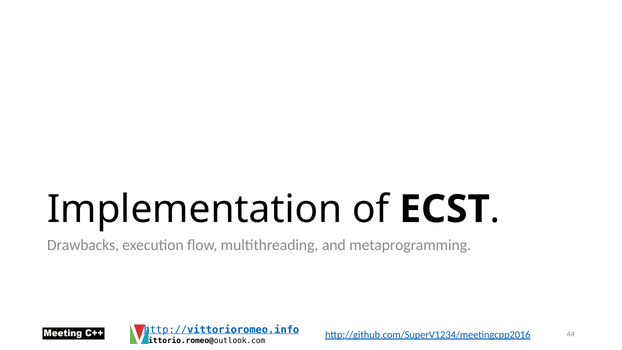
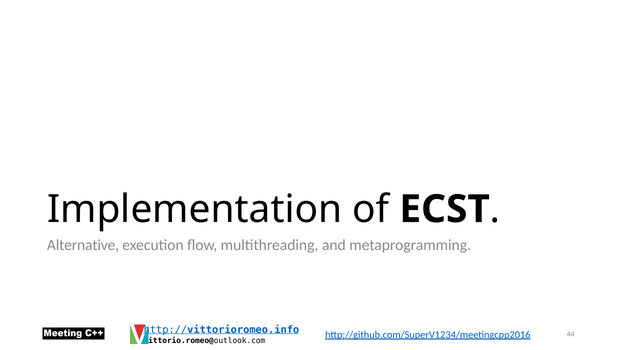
Drawbacks: Drawbacks -> Alternative
